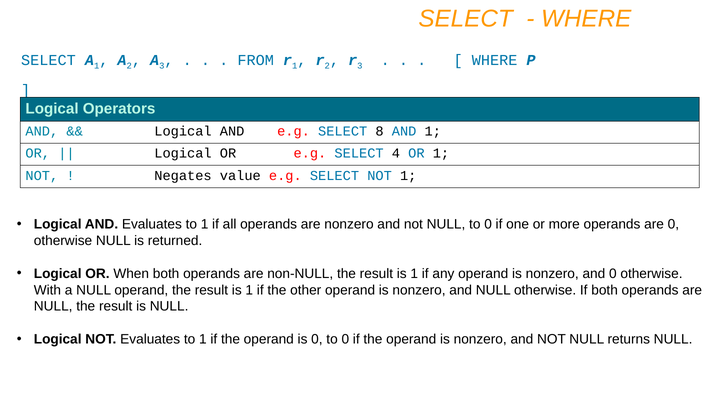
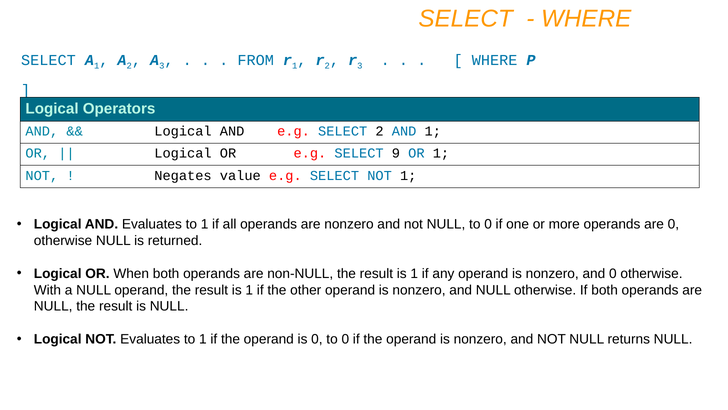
SELECT 8: 8 -> 2
4: 4 -> 9
